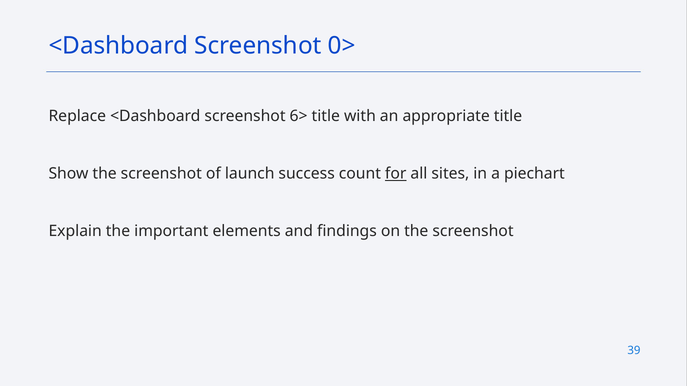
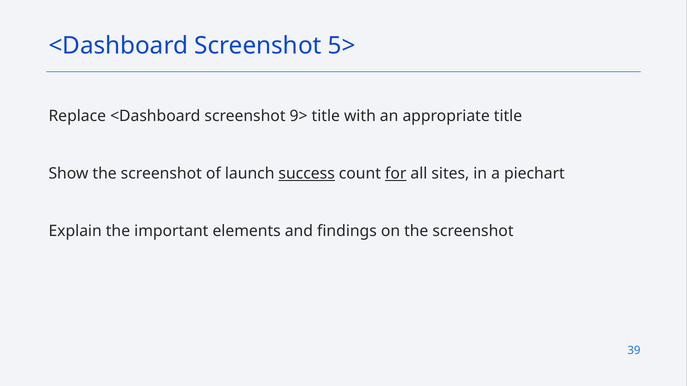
0>: 0> -> 5>
6>: 6> -> 9>
success underline: none -> present
